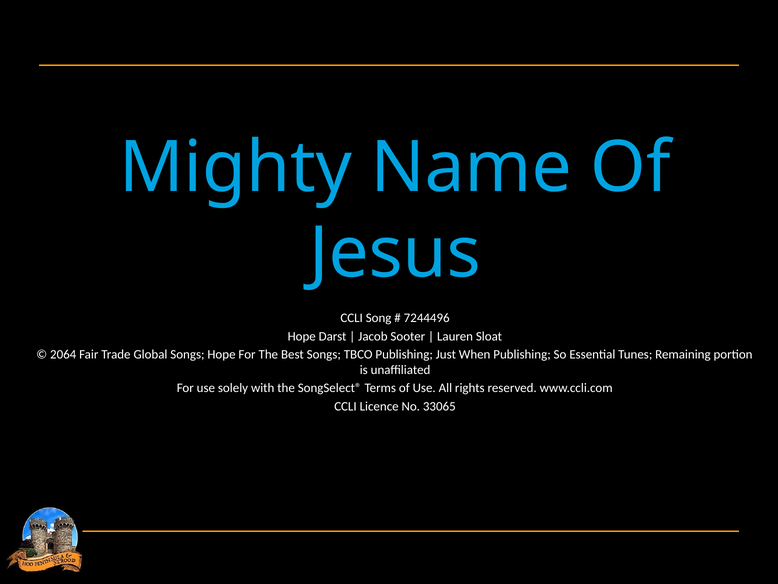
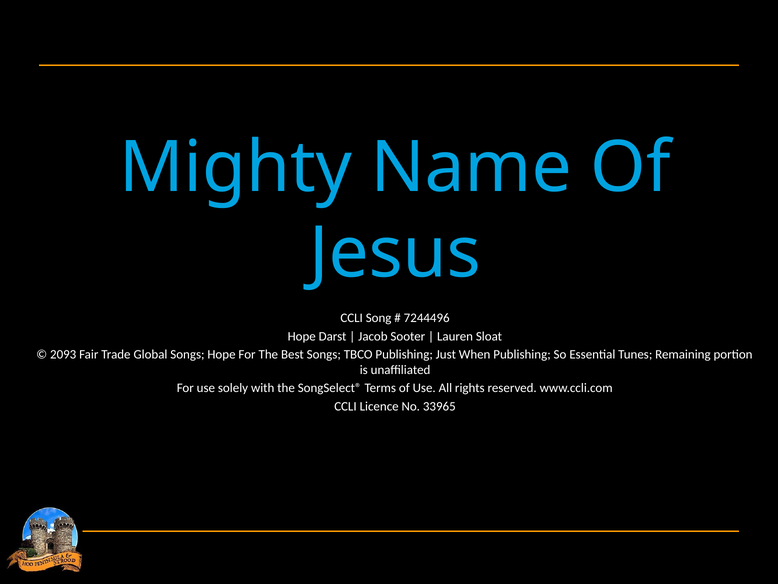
2064: 2064 -> 2093
33065: 33065 -> 33965
